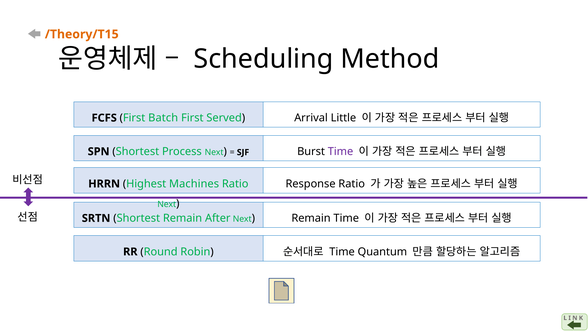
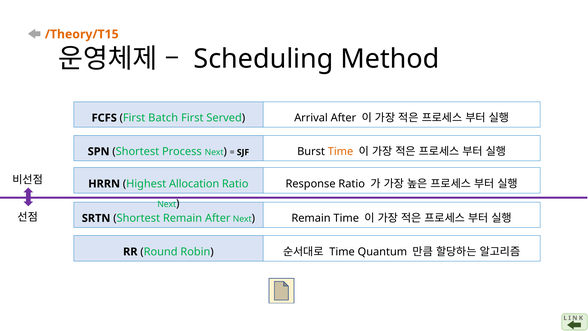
Arrival Little: Little -> After
Time at (341, 151) colour: purple -> orange
Machines: Machines -> Allocation
